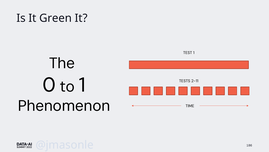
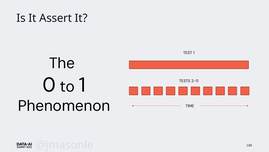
Green: Green -> Assert
